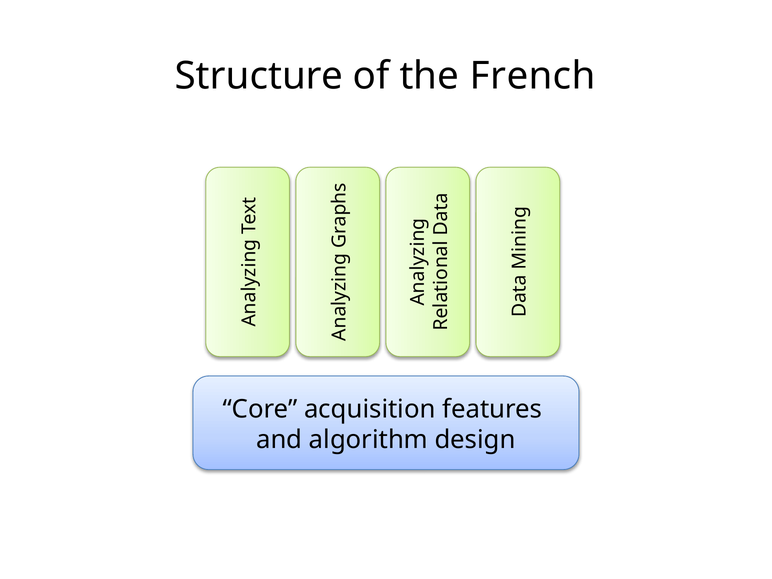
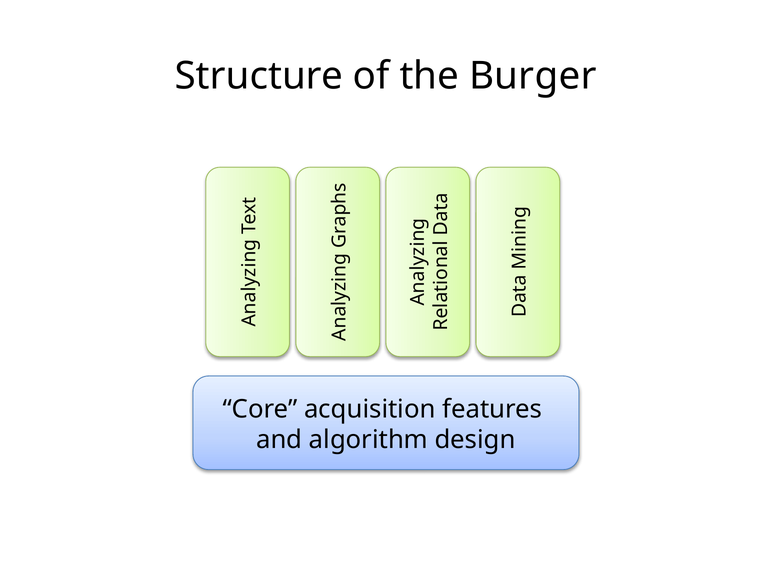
French: French -> Burger
